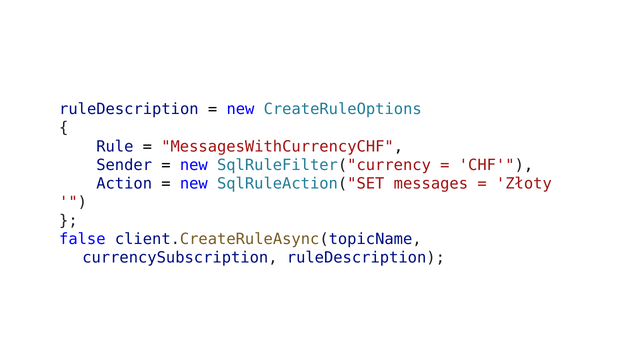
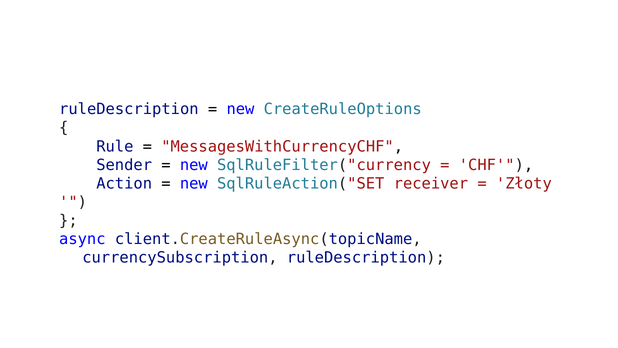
messages: messages -> receiver
false: false -> async
